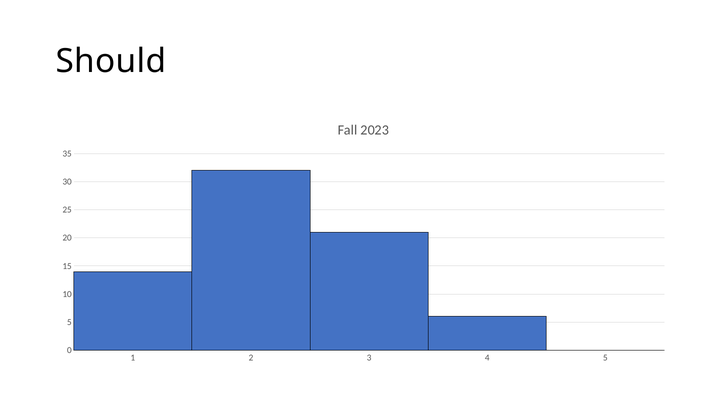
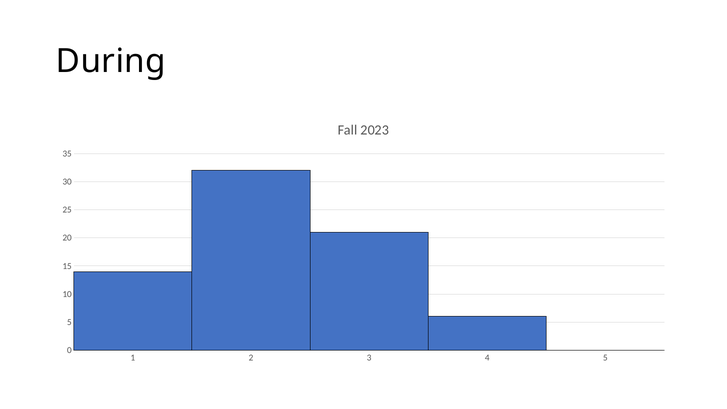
Should: Should -> During
